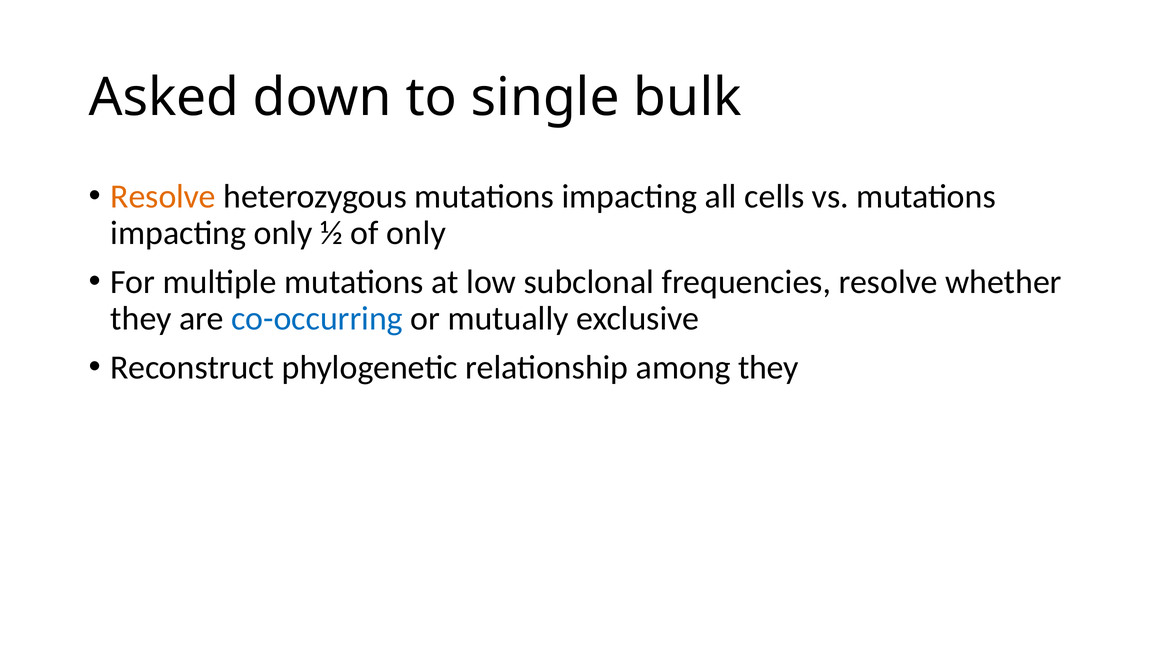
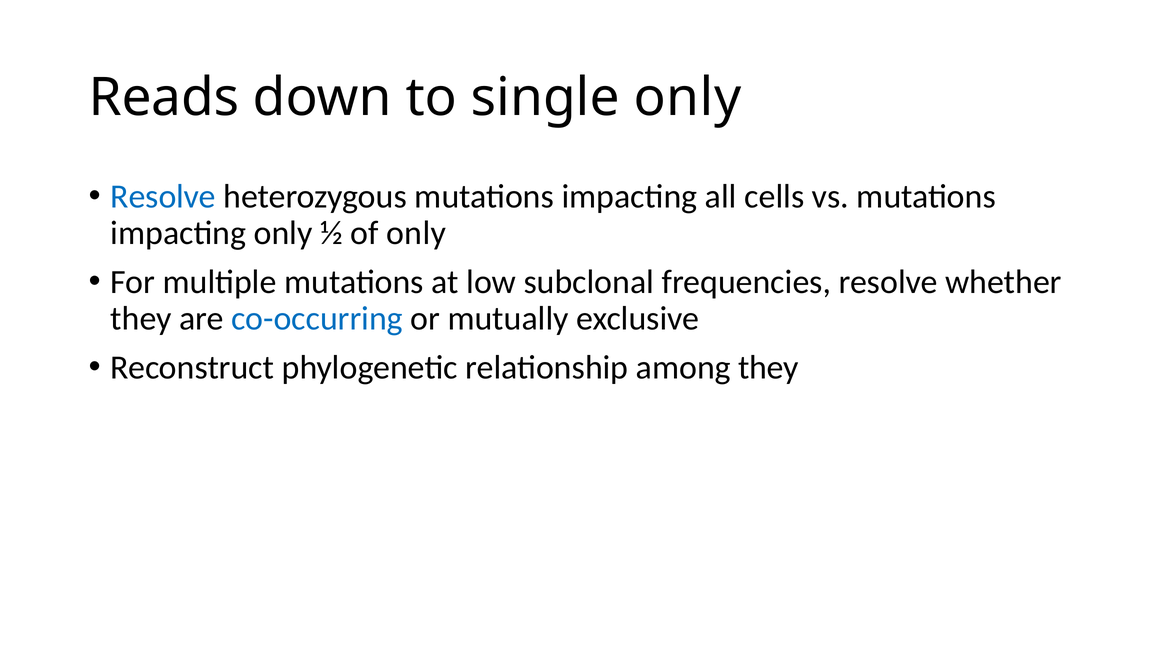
Asked: Asked -> Reads
single bulk: bulk -> only
Resolve at (163, 197) colour: orange -> blue
